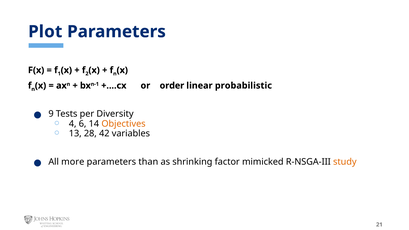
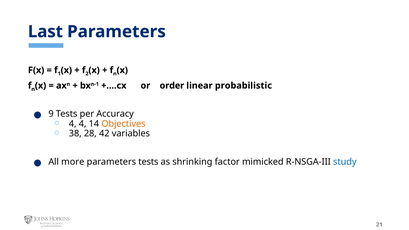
Plot: Plot -> Last
Diversity: Diversity -> Accuracy
4 6: 6 -> 4
13: 13 -> 38
parameters than: than -> tests
study colour: orange -> blue
